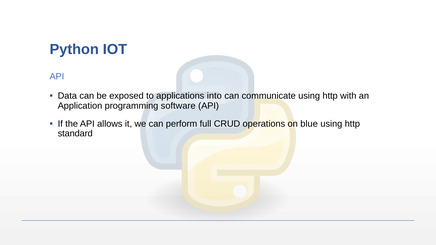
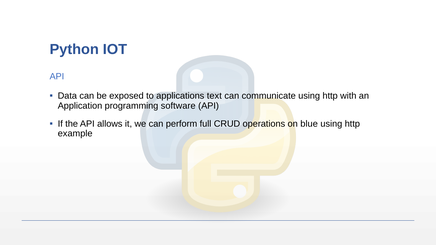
into: into -> text
standard: standard -> example
